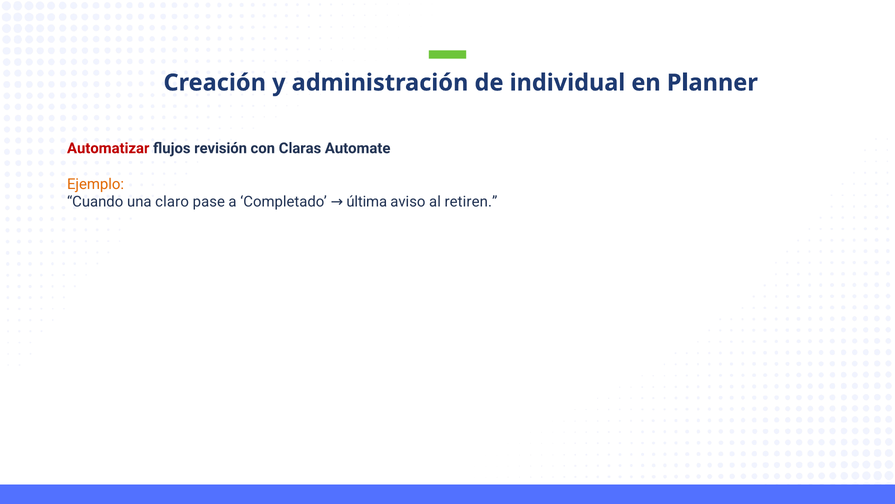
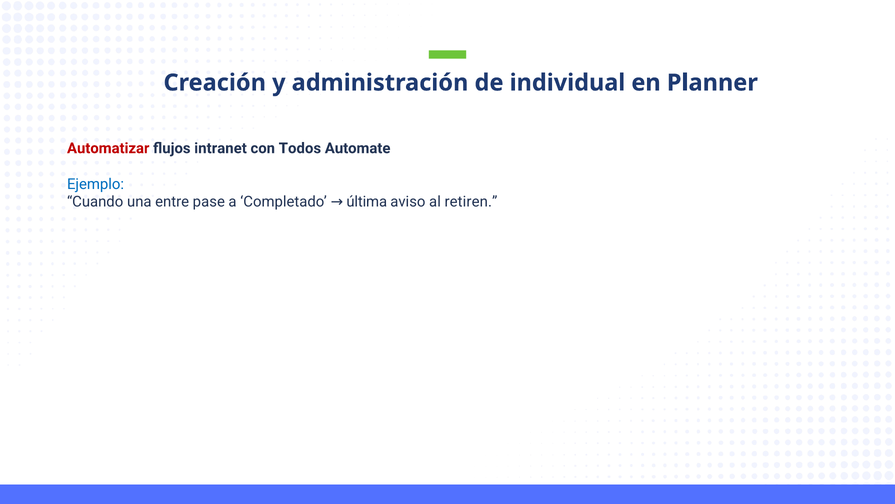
revisión: revisión -> intranet
Claras: Claras -> Todos
Ejemplo colour: orange -> blue
claro: claro -> entre
